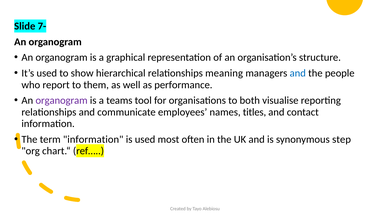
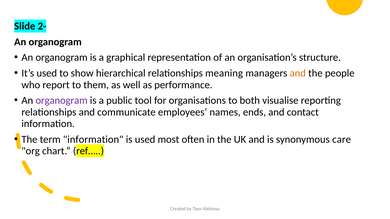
7-: 7- -> 2-
and at (298, 73) colour: blue -> orange
teams: teams -> public
titles: titles -> ends
step: step -> care
